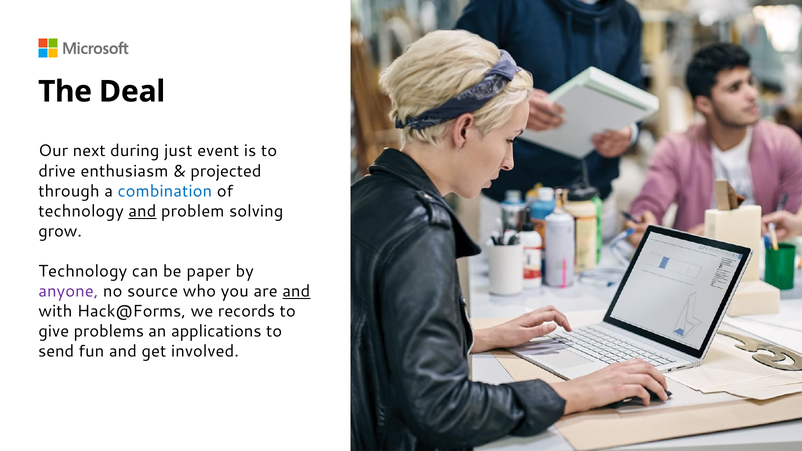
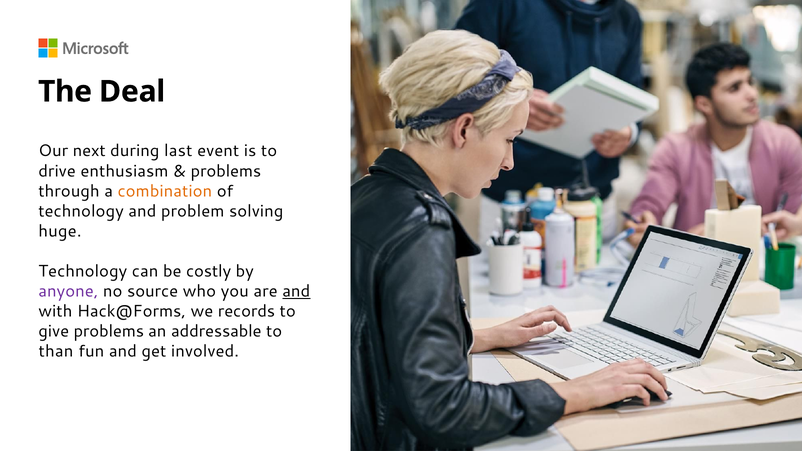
just: just -> last
projected at (226, 171): projected -> problems
combination colour: blue -> orange
and at (142, 211) underline: present -> none
grow: grow -> huge
paper: paper -> costly
applications: applications -> addressable
send: send -> than
